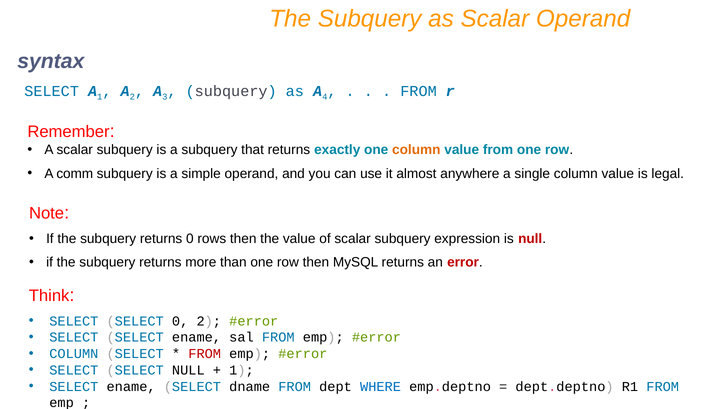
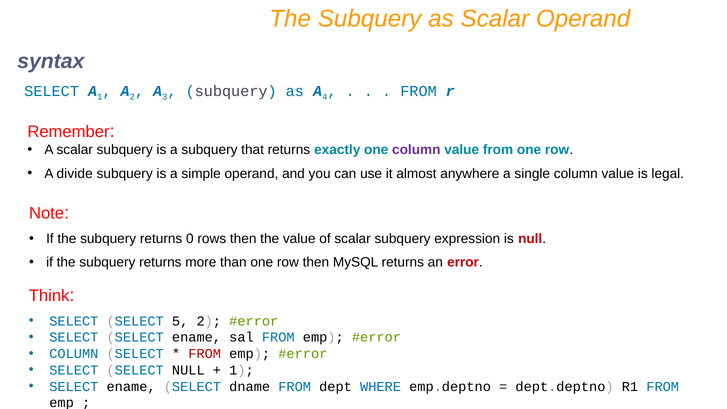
column at (416, 150) colour: orange -> purple
comm: comm -> divide
SELECT 0: 0 -> 5
